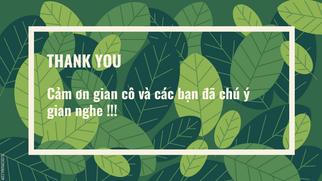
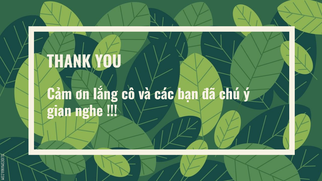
ơn gian: gian -> lắng
